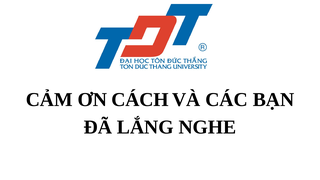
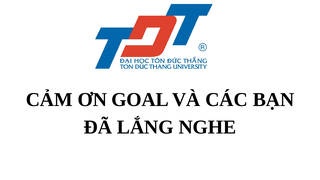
CÁCH: CÁCH -> GOAL
